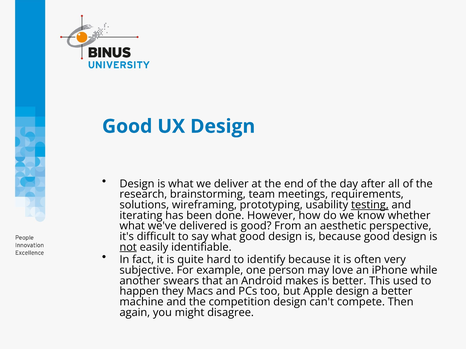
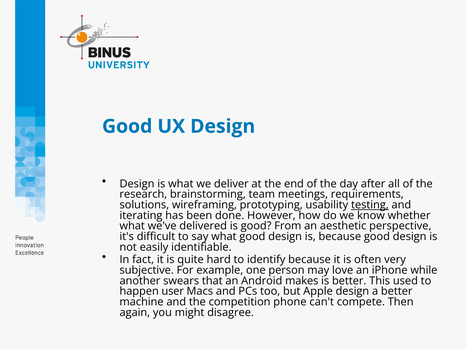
not underline: present -> none
they: they -> user
competition design: design -> phone
